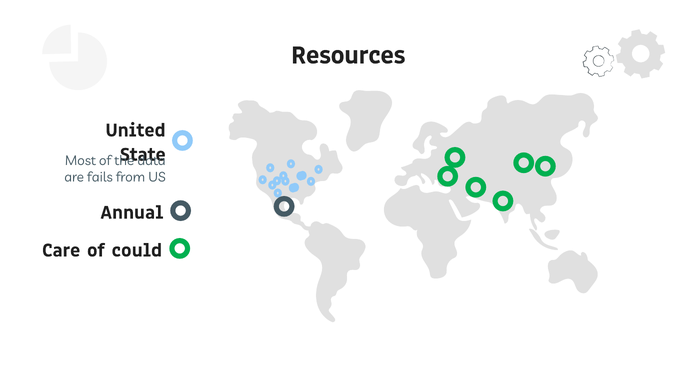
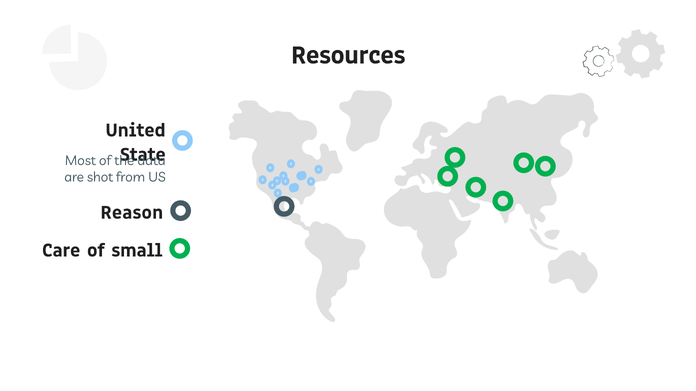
fails: fails -> shot
Annual: Annual -> Reason
could: could -> small
